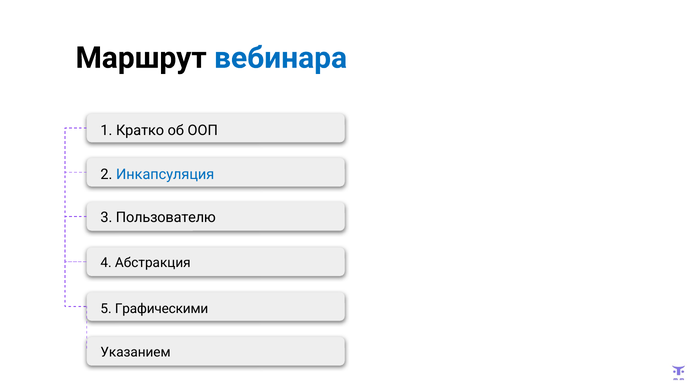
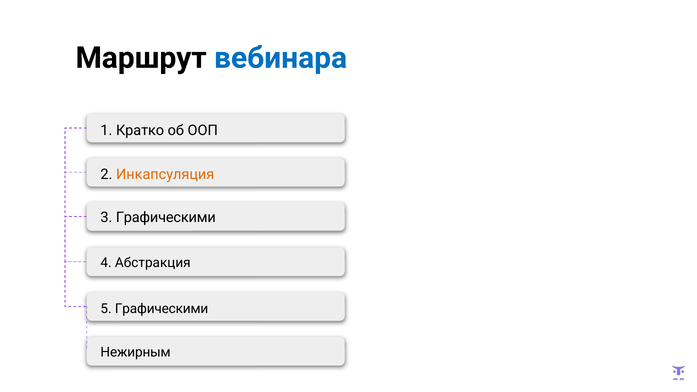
Инкапсуляция colour: blue -> orange
3 Пользователю: Пользователю -> Графическими
Указанием: Указанием -> Нежирным
